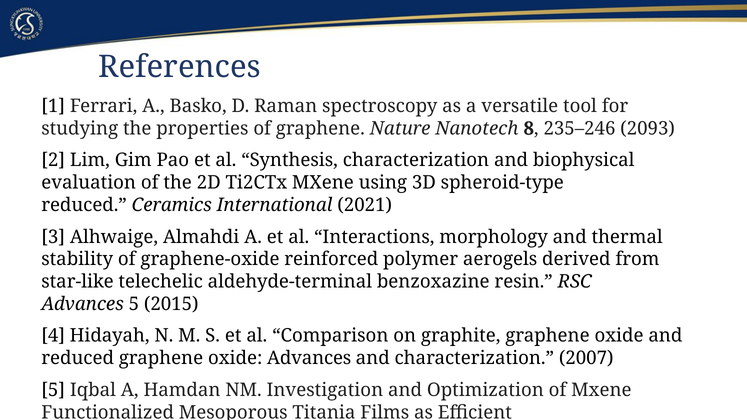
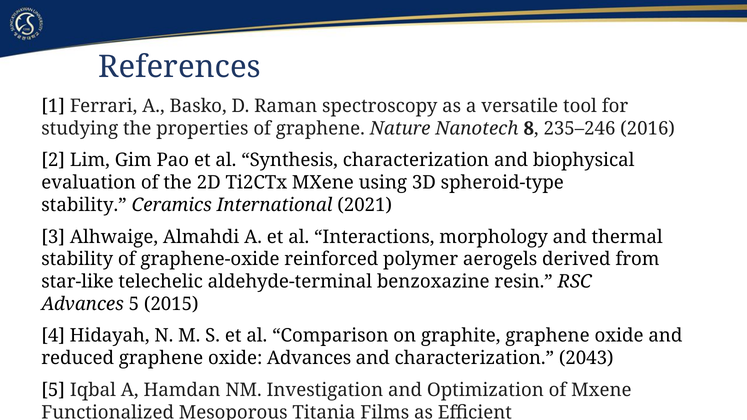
2093: 2093 -> 2016
reduced at (84, 205): reduced -> stability
2007: 2007 -> 2043
